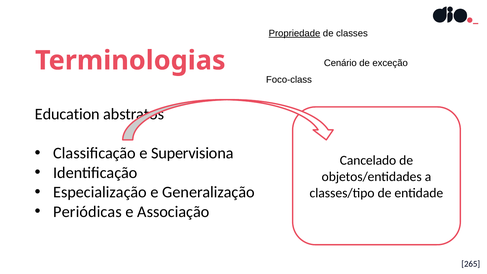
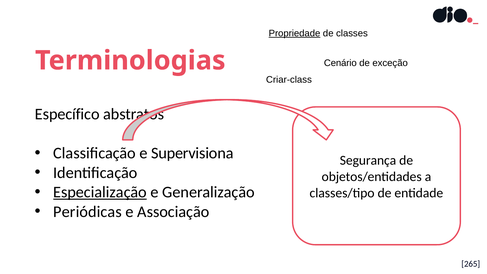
Foco-class: Foco-class -> Criar-class
Education: Education -> Específico
Cancelado: Cancelado -> Segurança
Especialização underline: none -> present
